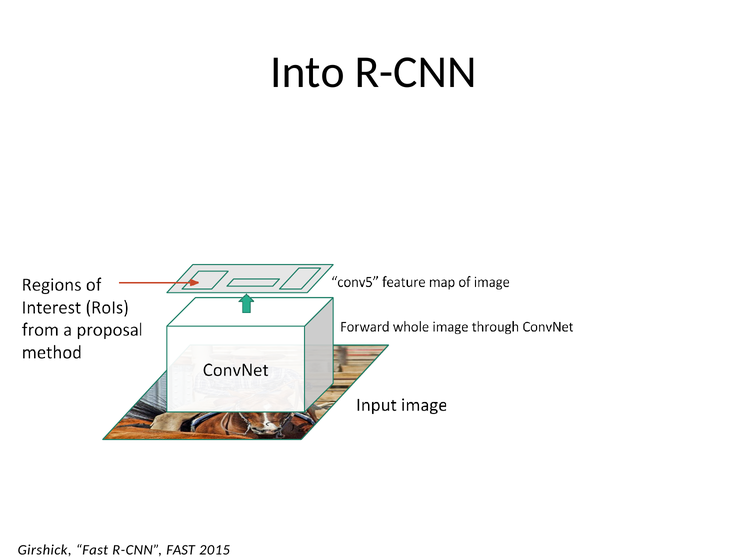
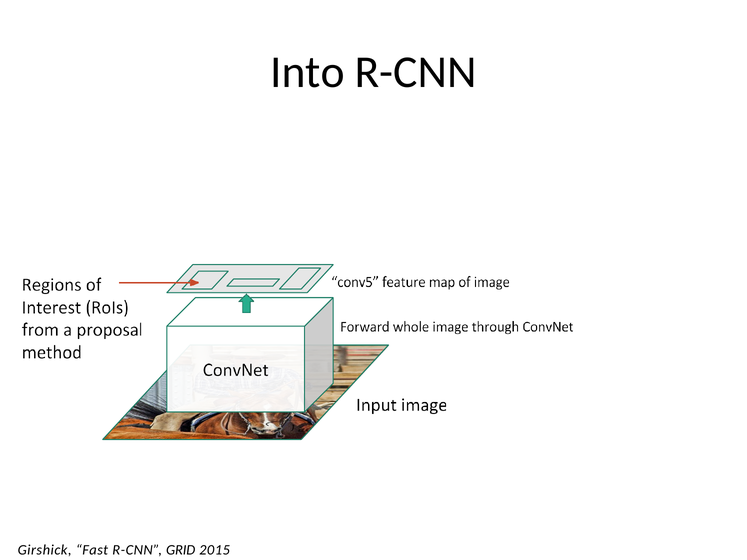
R-CNN FAST: FAST -> GRID
